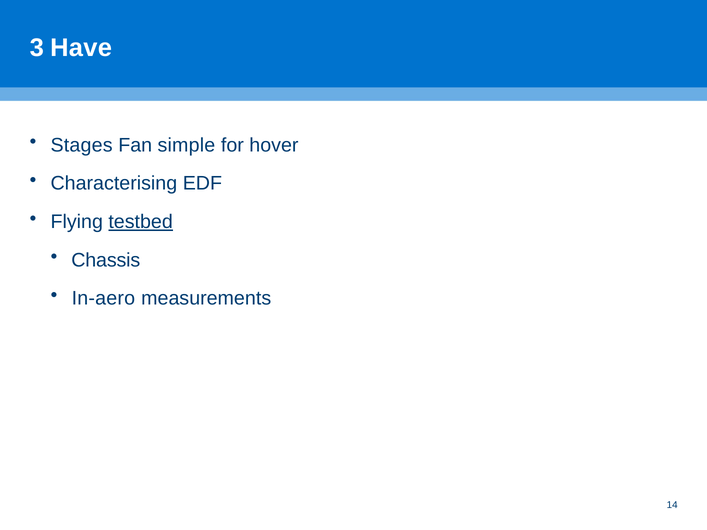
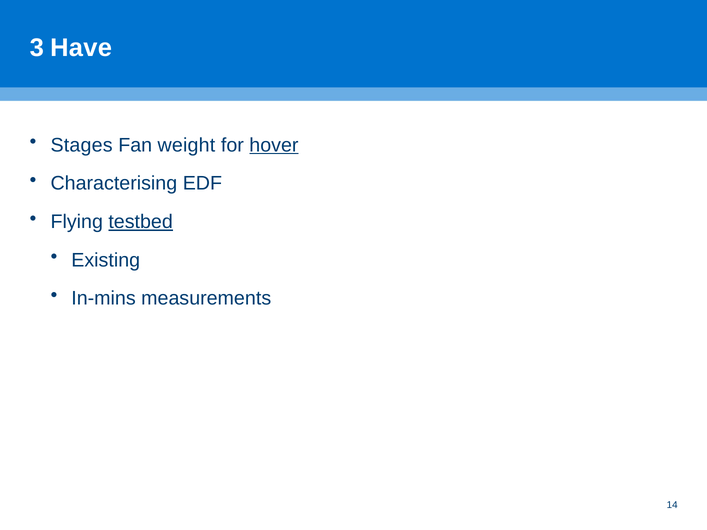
simple: simple -> weight
hover underline: none -> present
Chassis: Chassis -> Existing
In-aero: In-aero -> In-mins
